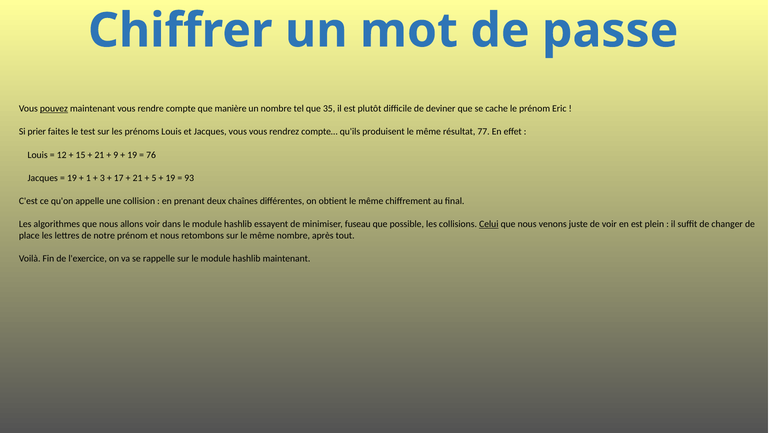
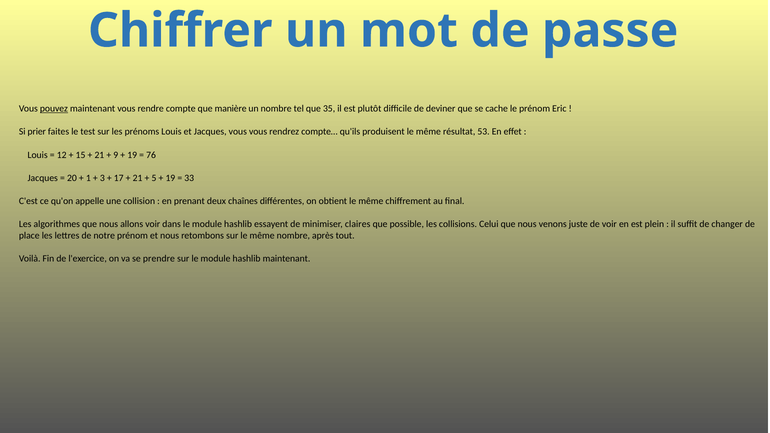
77: 77 -> 53
19 at (72, 178): 19 -> 20
93: 93 -> 33
fuseau: fuseau -> claires
Celui underline: present -> none
rappelle: rappelle -> prendre
